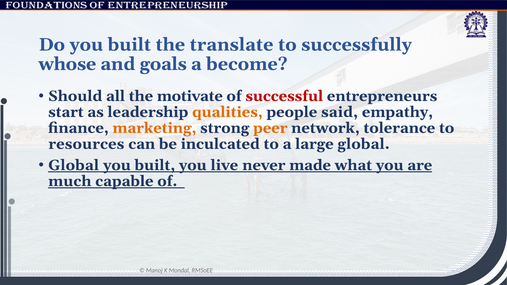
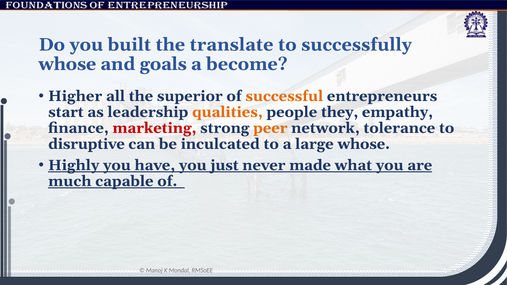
Should: Should -> Higher
motivate: motivate -> superior
successful colour: red -> orange
said: said -> they
marketing colour: orange -> red
resources: resources -> disruptive
large global: global -> whose
Global at (74, 165): Global -> Highly
built at (155, 165): built -> have
live: live -> just
